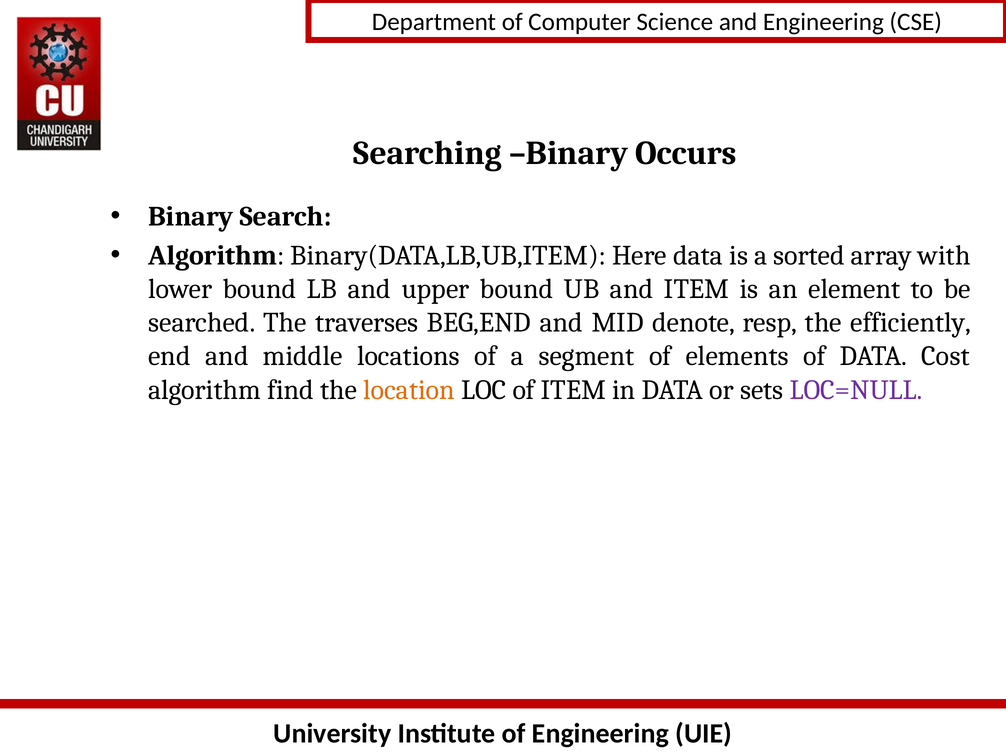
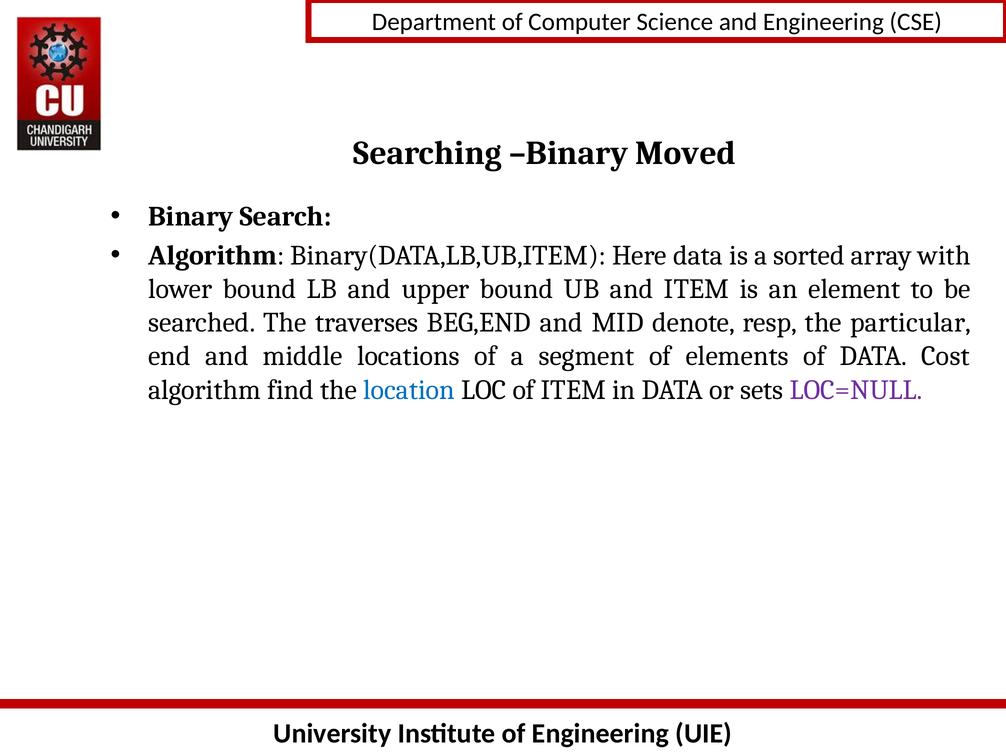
Occurs: Occurs -> Moved
efficiently: efficiently -> particular
location colour: orange -> blue
